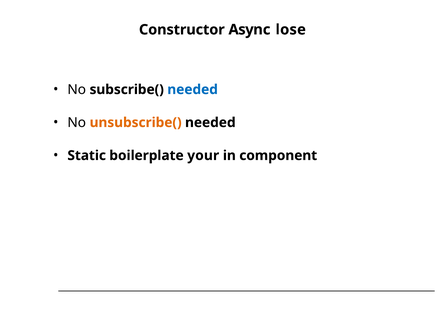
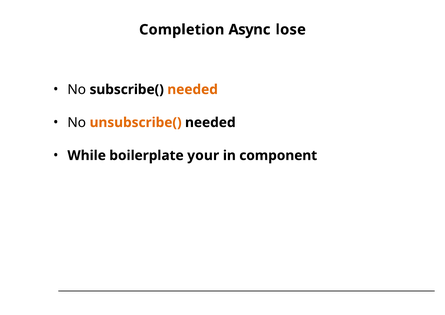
Constructor: Constructor -> Completion
needed at (193, 89) colour: blue -> orange
Static: Static -> While
